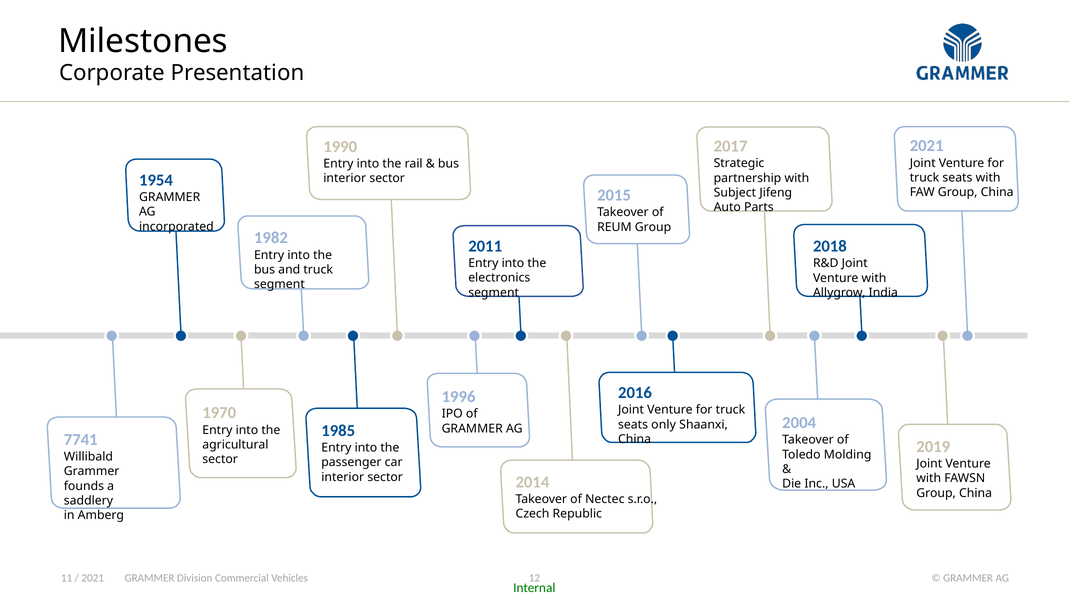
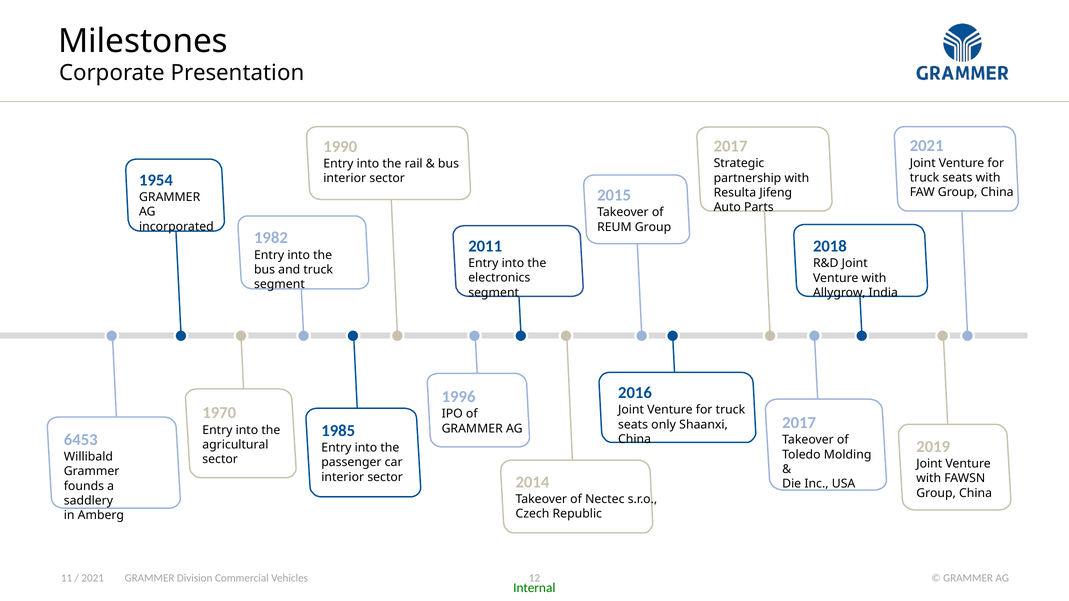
Subject: Subject -> Resulta
2004 at (799, 423): 2004 -> 2017
7741: 7741 -> 6453
